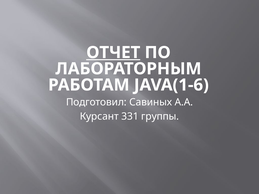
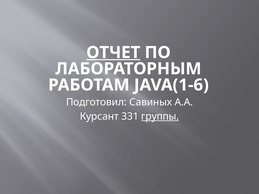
группы underline: none -> present
